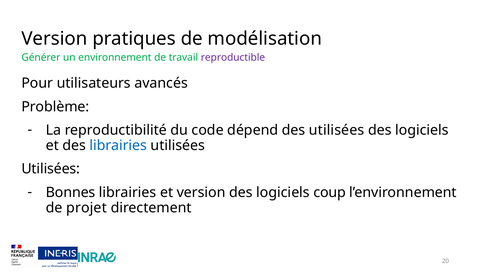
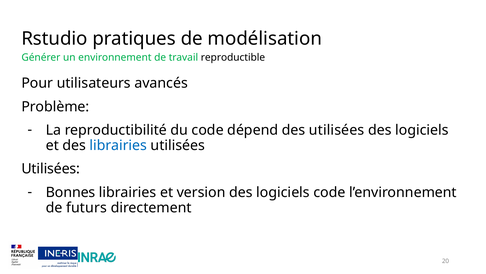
Version at (54, 39): Version -> Rstudio
reproductible colour: purple -> black
logiciels coup: coup -> code
projet: projet -> futurs
